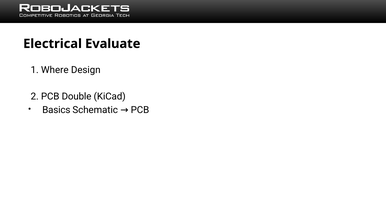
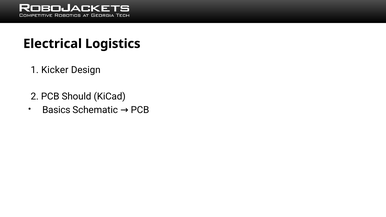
Evaluate: Evaluate -> Logistics
Where: Where -> Kicker
Double: Double -> Should
